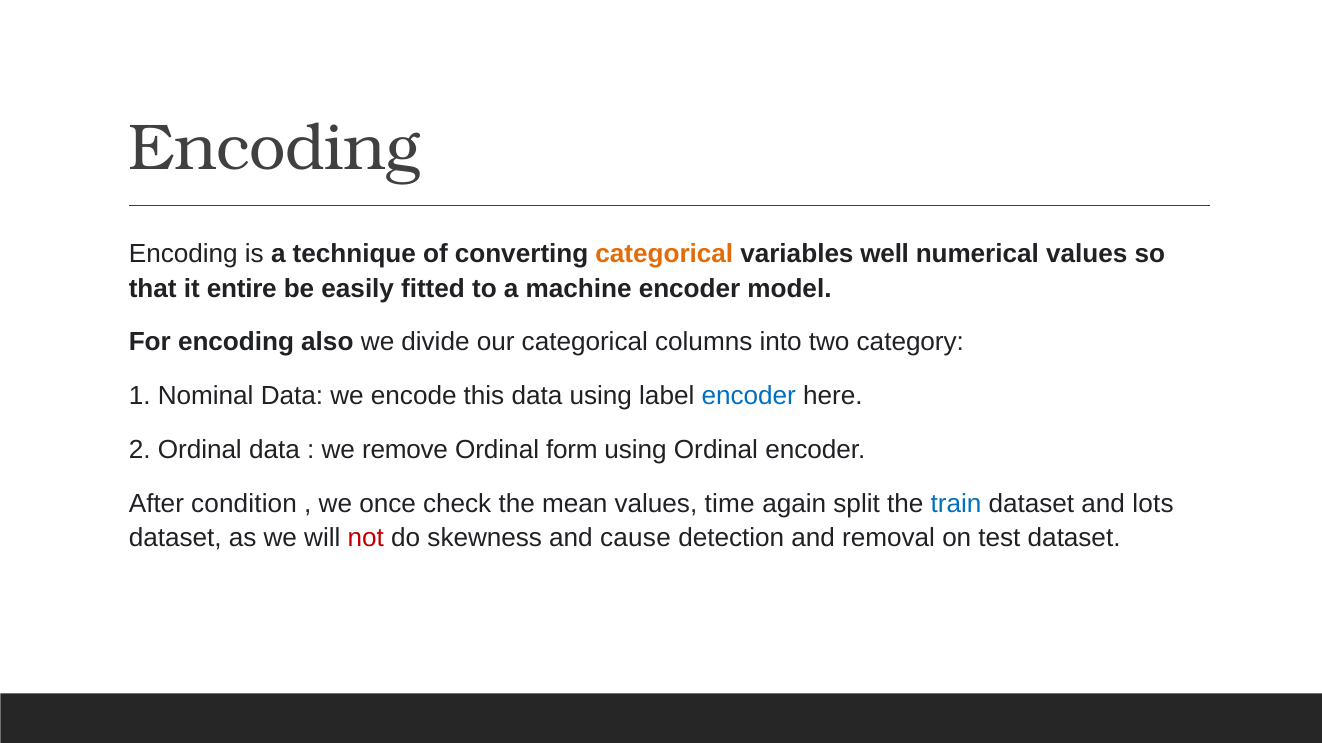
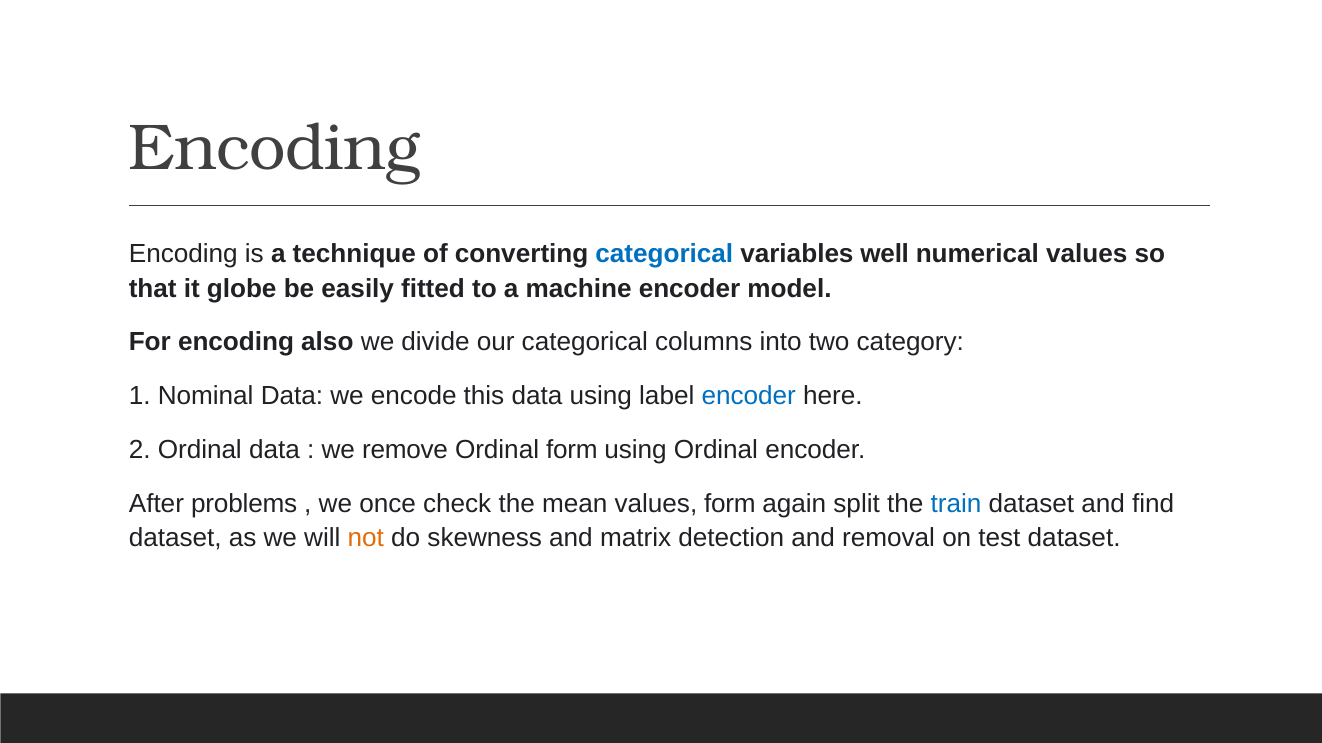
categorical at (664, 254) colour: orange -> blue
entire: entire -> globe
condition: condition -> problems
values time: time -> form
lots: lots -> find
not colour: red -> orange
cause: cause -> matrix
